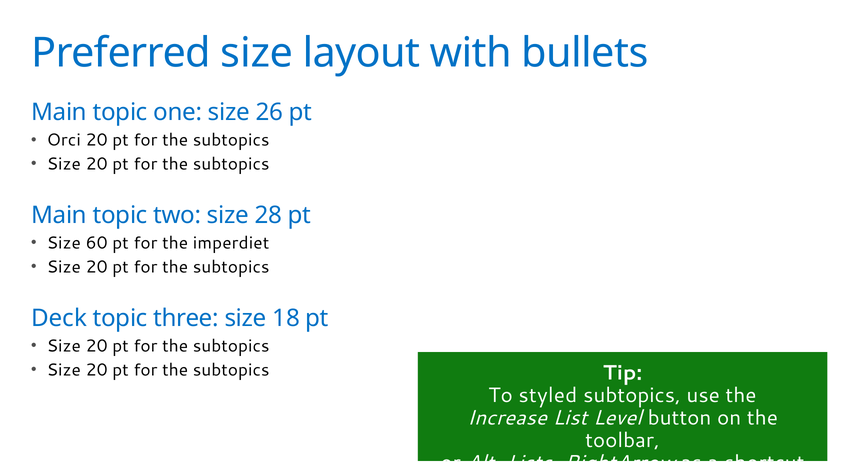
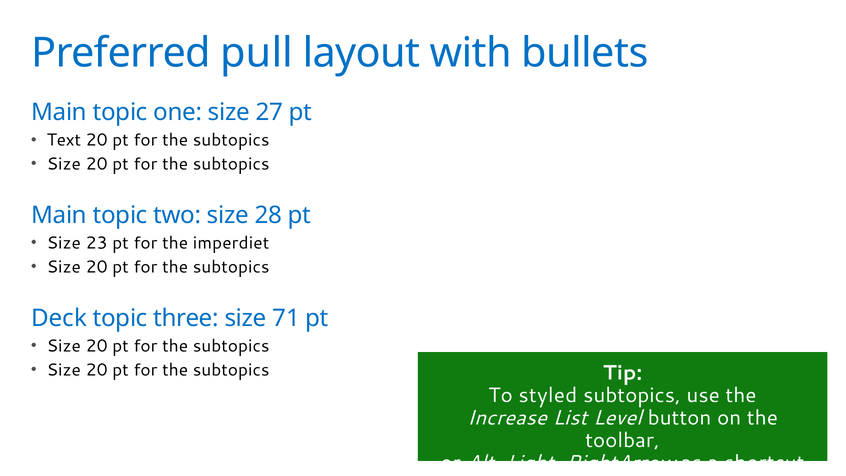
Preferred size: size -> pull
26: 26 -> 27
Orci: Orci -> Text
60: 60 -> 23
18: 18 -> 71
Alt-Lists-RightArrow: Alt-Lists-RightArrow -> Alt-Light-RightArrow
